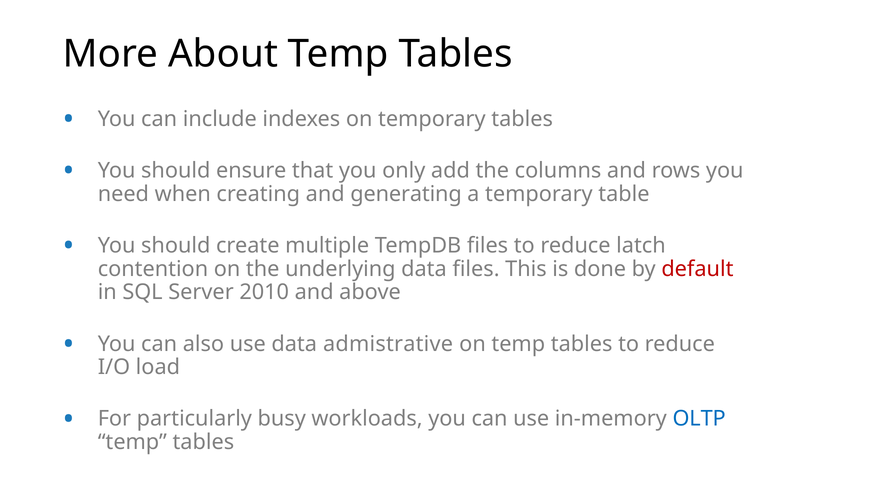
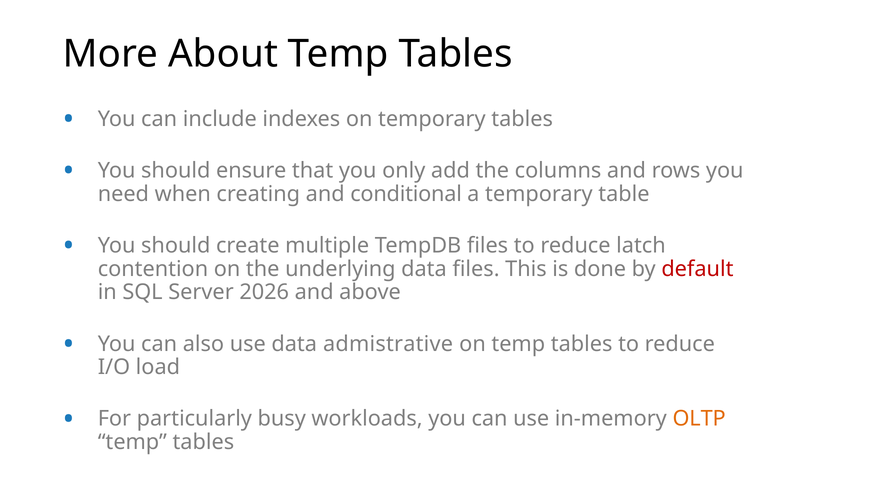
generating: generating -> conditional
2010: 2010 -> 2026
OLTP colour: blue -> orange
